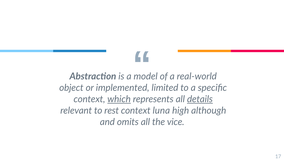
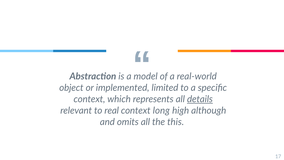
which underline: present -> none
rest: rest -> real
luna: luna -> long
vice: vice -> this
